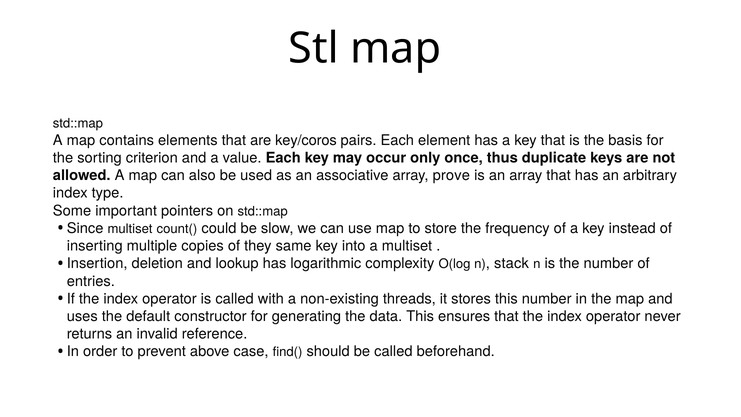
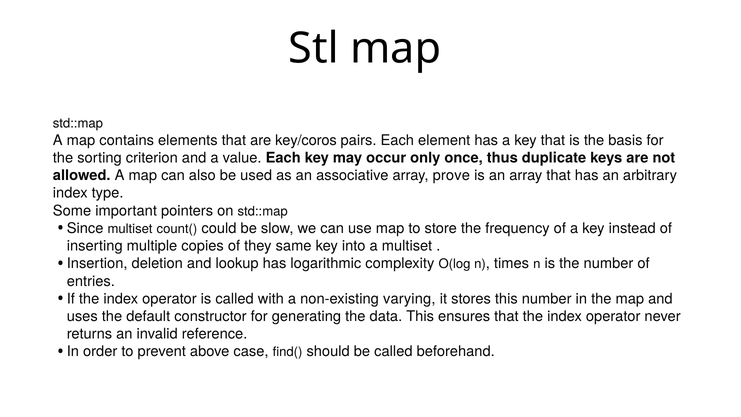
stack: stack -> times
threads: threads -> varying
